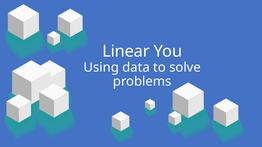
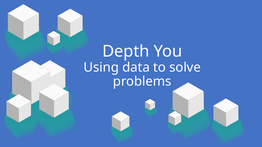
Linear: Linear -> Depth
